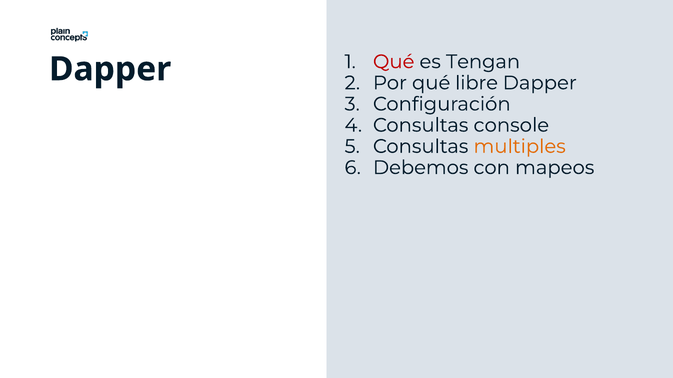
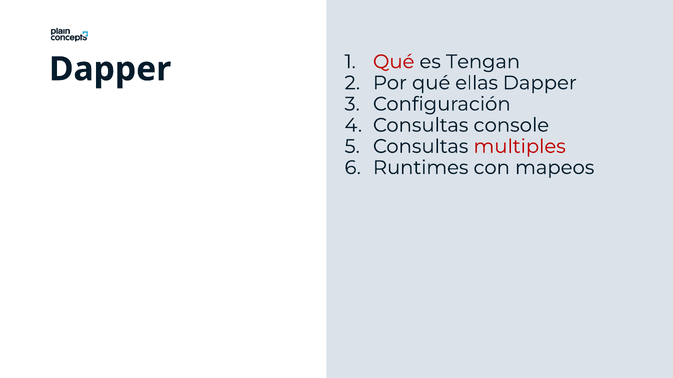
libre: libre -> ellas
multiples colour: orange -> red
Debemos: Debemos -> Runtimes
